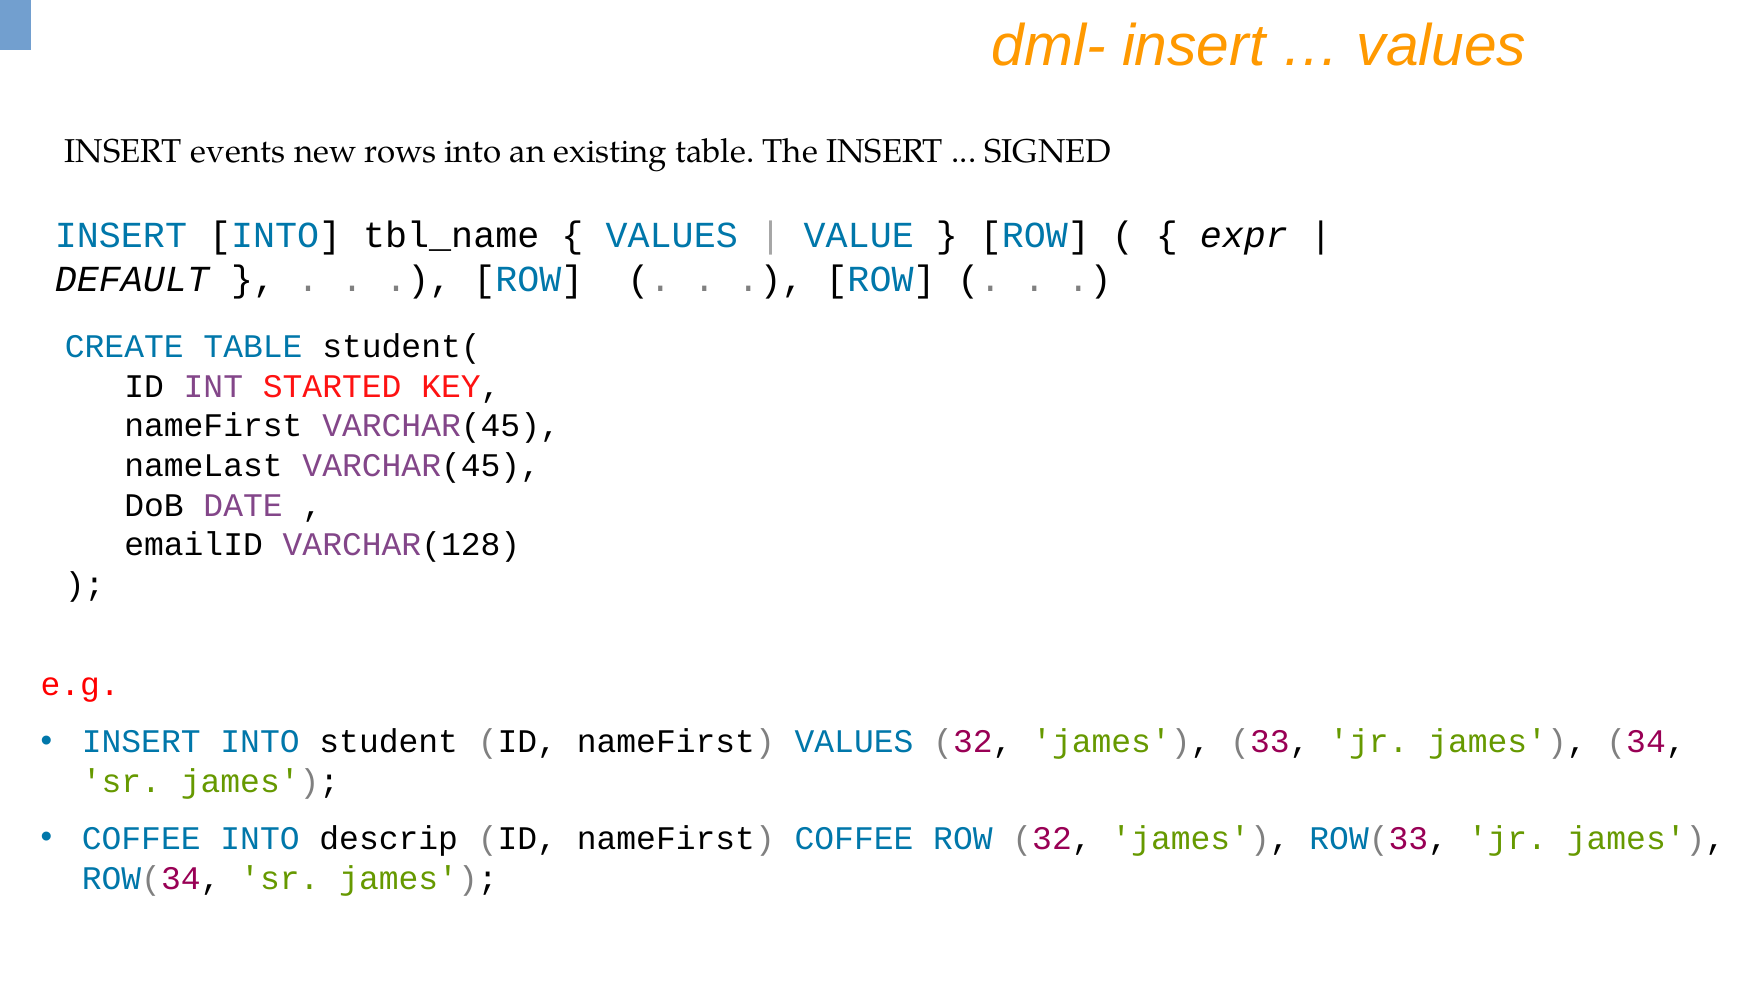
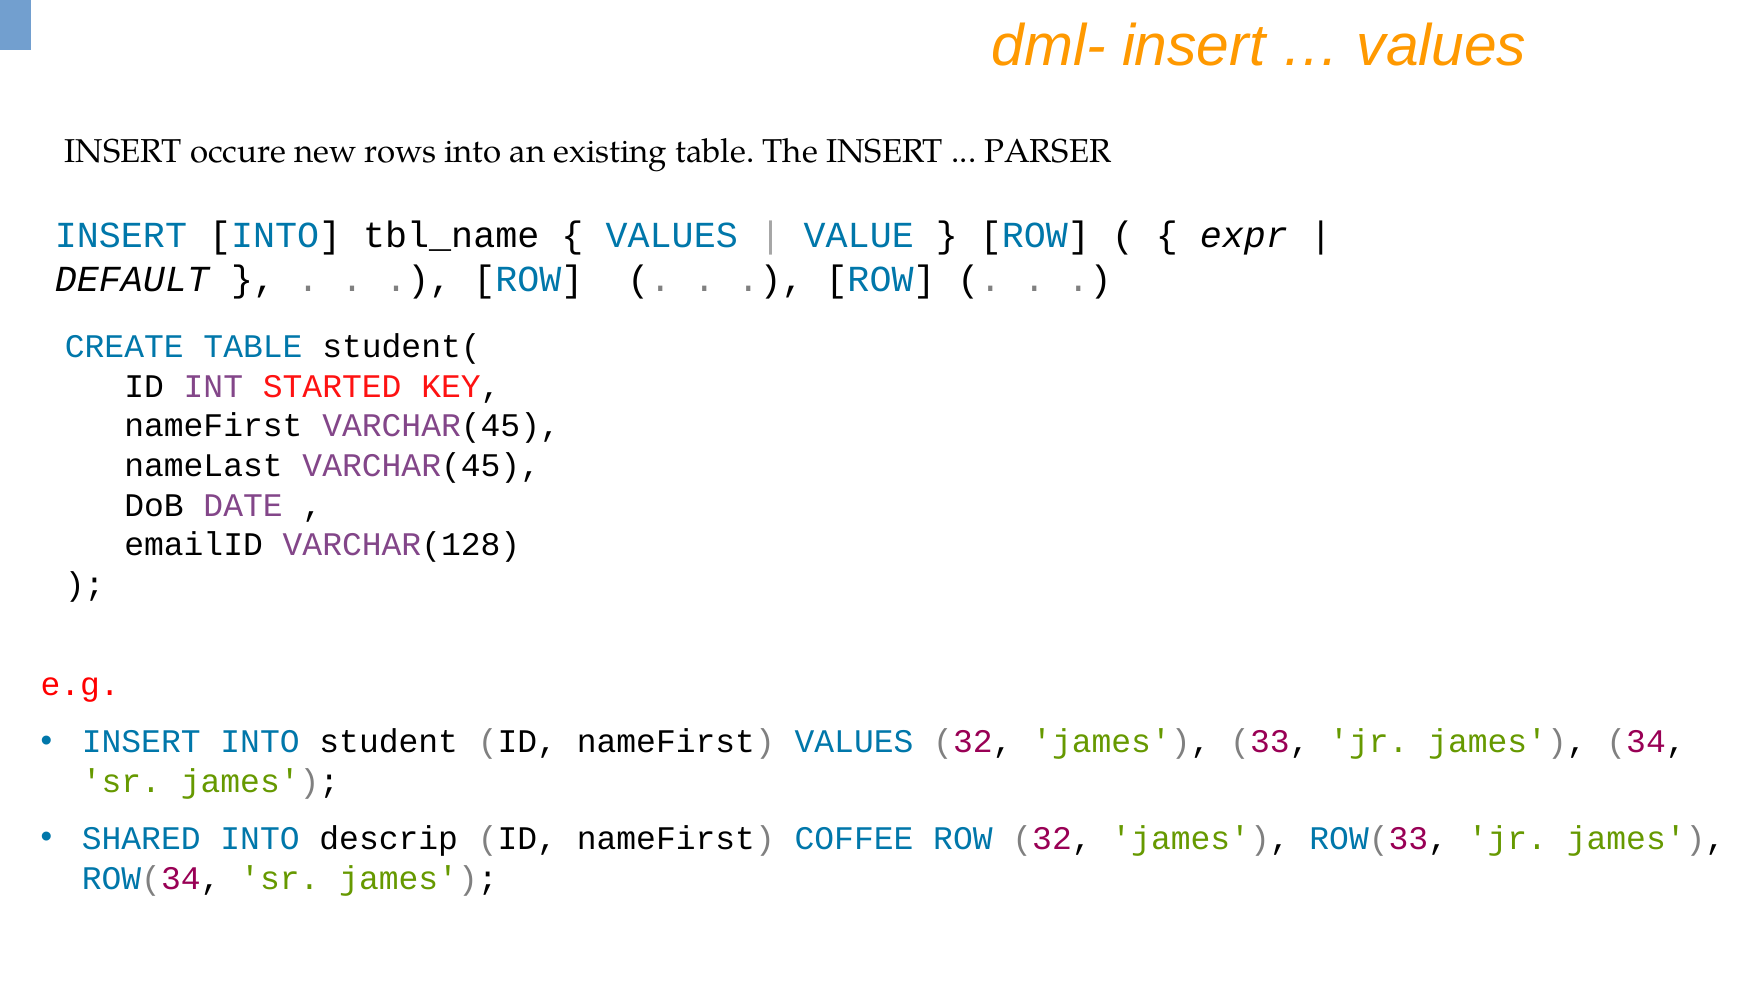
events: events -> occure
SIGNED: SIGNED -> PARSER
COFFEE at (141, 839): COFFEE -> SHARED
